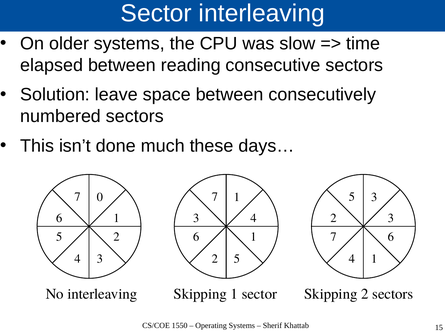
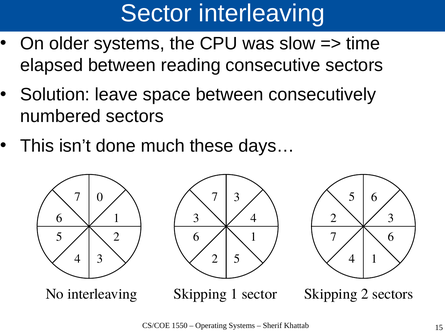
7 1: 1 -> 3
7 3: 3 -> 6
